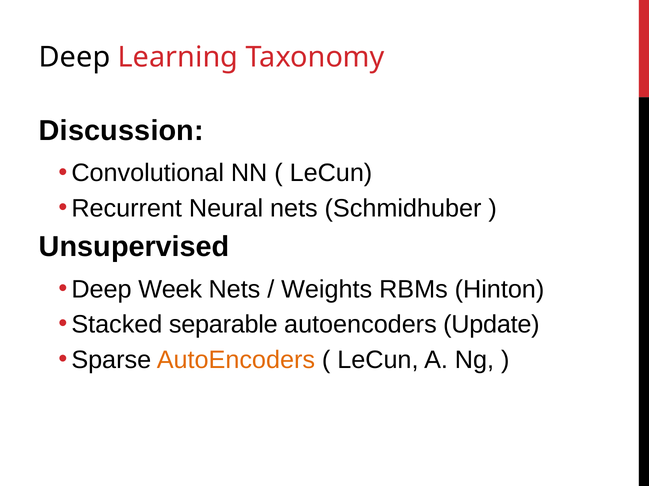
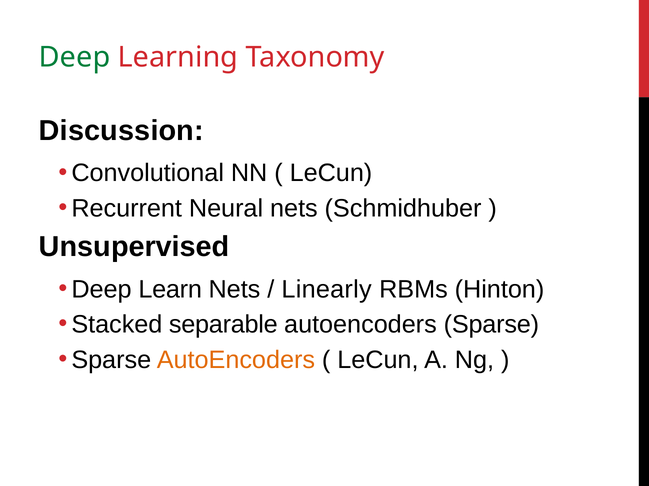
Deep at (75, 57) colour: black -> green
Week: Week -> Learn
Weights: Weights -> Linearly
autoencoders Update: Update -> Sparse
